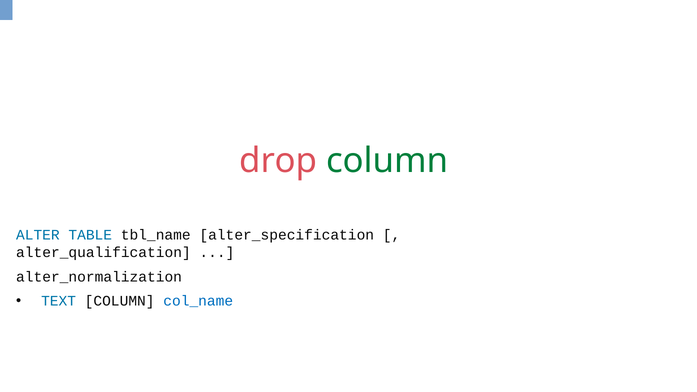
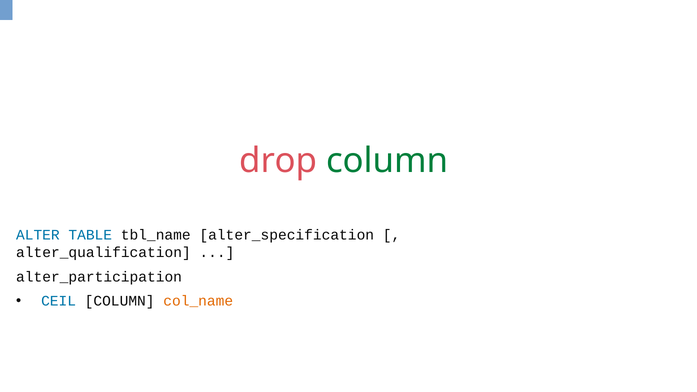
alter_normalization: alter_normalization -> alter_participation
TEXT: TEXT -> CEIL
col_name colour: blue -> orange
